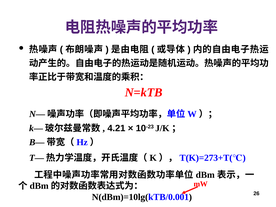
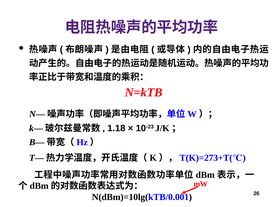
4.21: 4.21 -> 1.18
